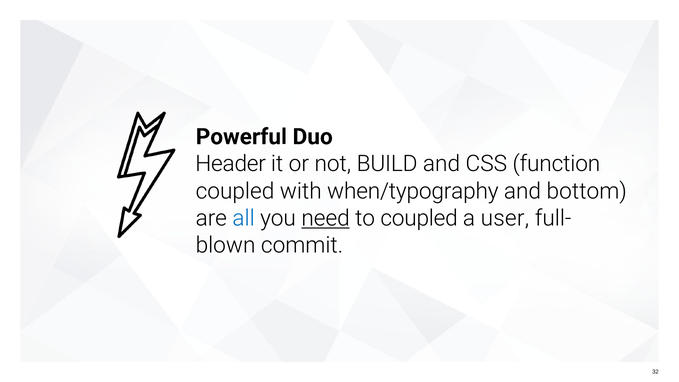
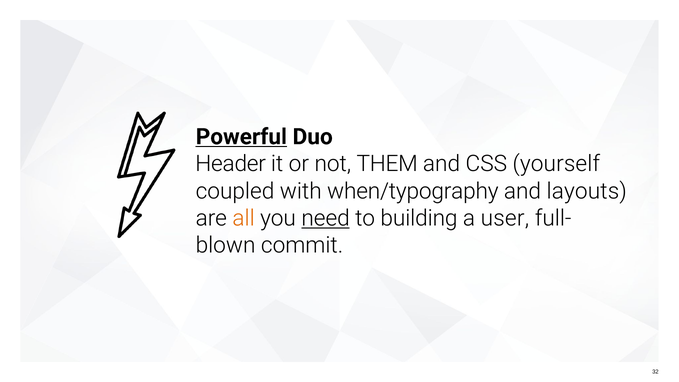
Powerful underline: none -> present
BUILD: BUILD -> THEM
function: function -> yourself
bottom: bottom -> layouts
all at (244, 218) colour: blue -> orange
to coupled: coupled -> building
